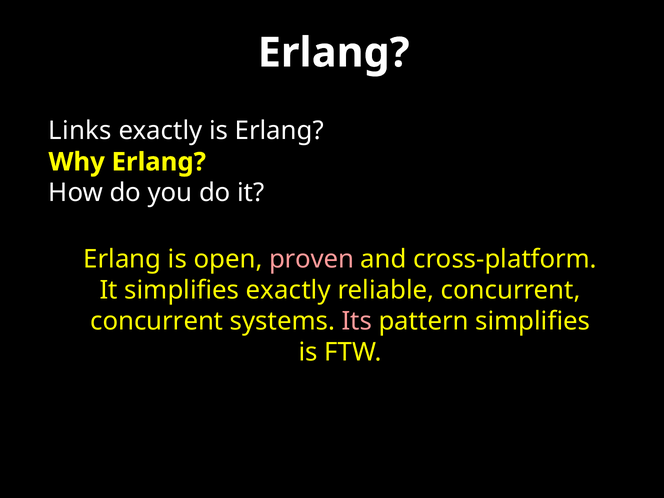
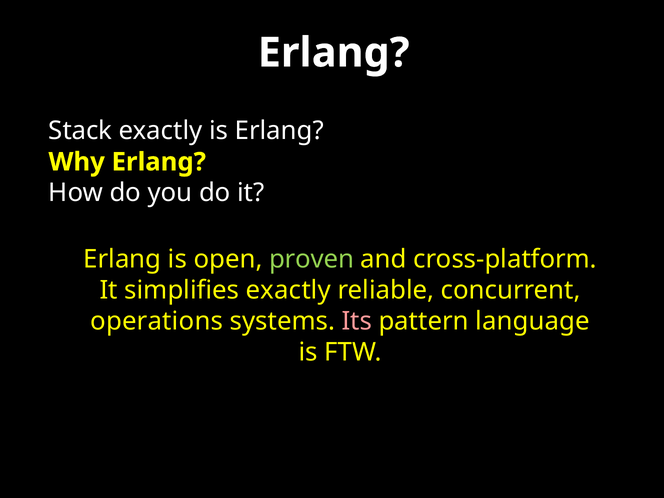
Links: Links -> Stack
proven colour: pink -> light green
concurrent at (157, 321): concurrent -> operations
pattern simplifies: simplifies -> language
